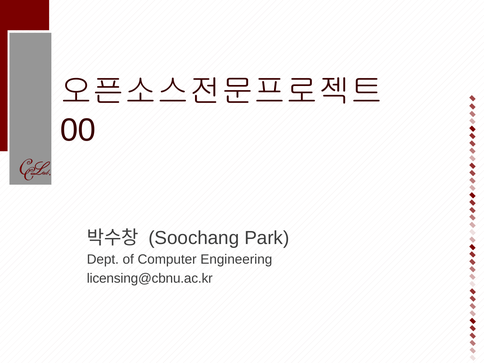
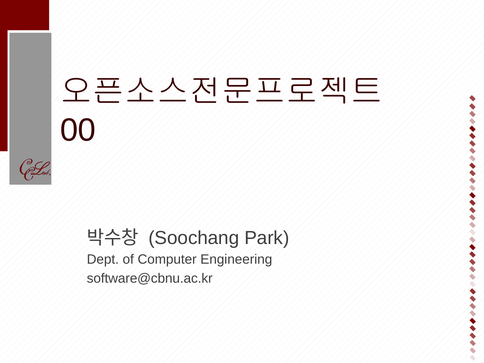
licensing@cbnu.ac.kr: licensing@cbnu.ac.kr -> software@cbnu.ac.kr
